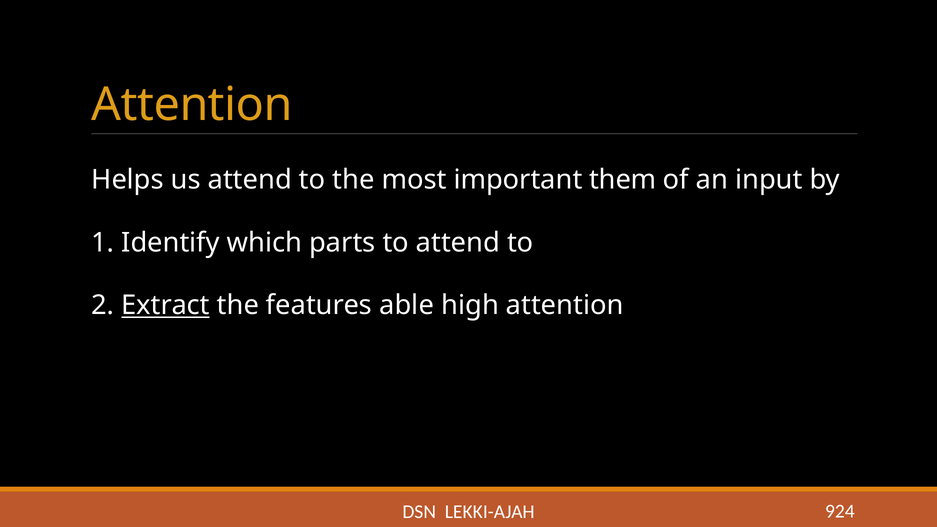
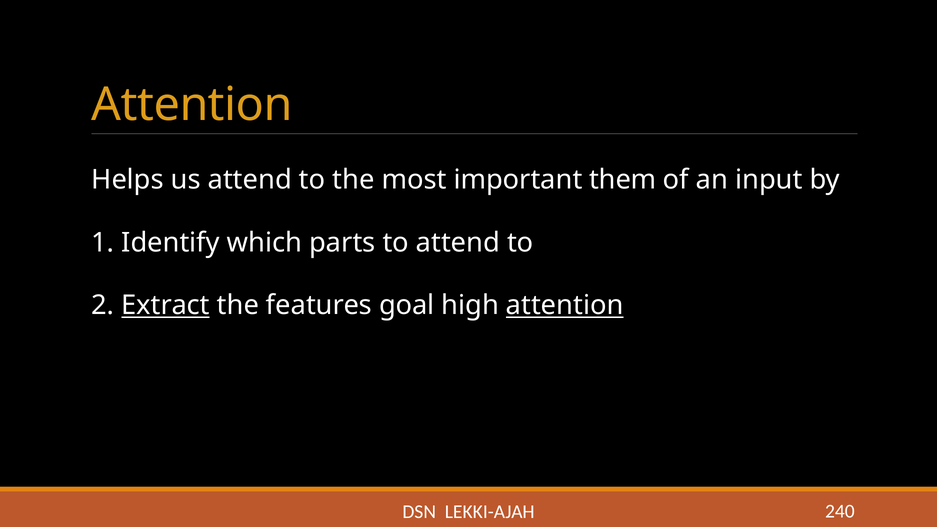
able: able -> goal
attention at (565, 305) underline: none -> present
924: 924 -> 240
